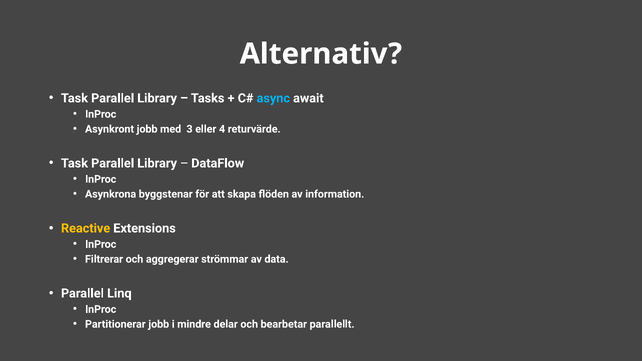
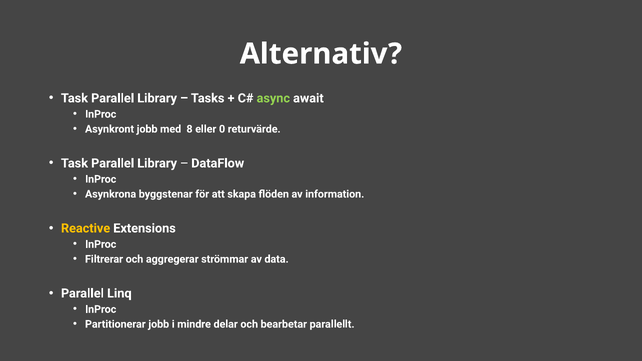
async colour: light blue -> light green
3: 3 -> 8
4: 4 -> 0
